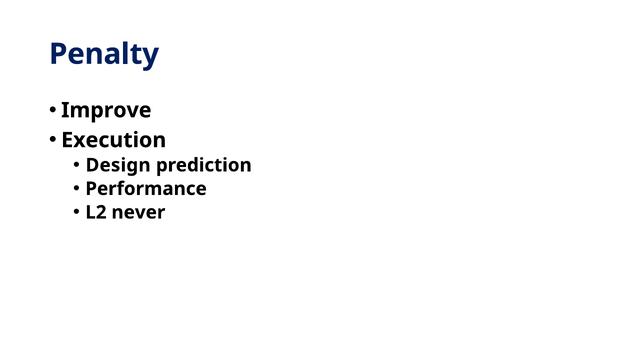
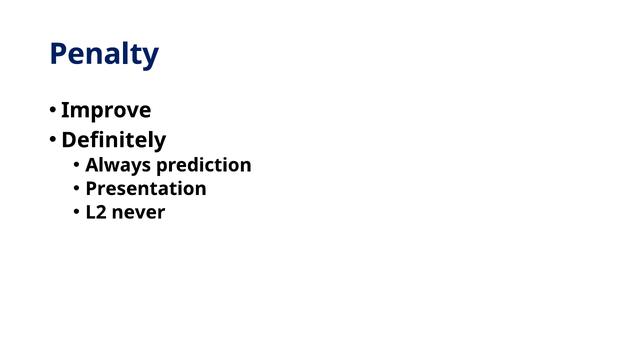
Execution: Execution -> Definitely
Design: Design -> Always
Performance: Performance -> Presentation
